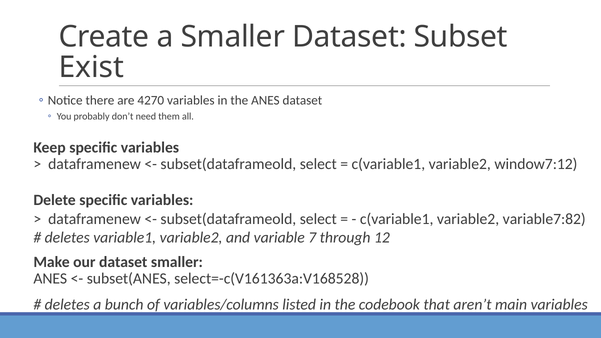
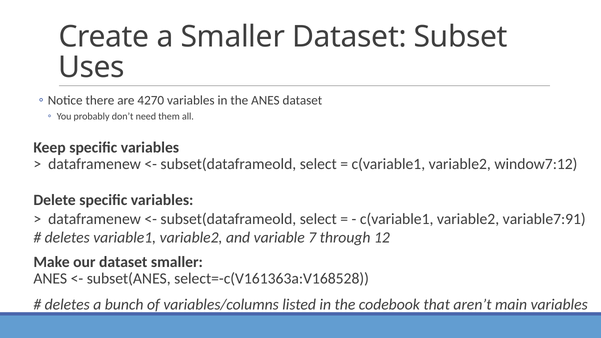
Exist: Exist -> Uses
variable7:82: variable7:82 -> variable7:91
